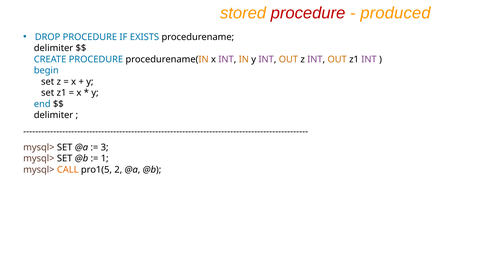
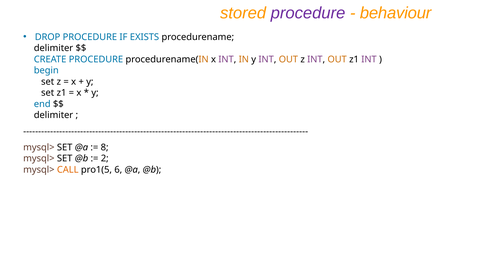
procedure at (308, 13) colour: red -> purple
produced: produced -> behaviour
3: 3 -> 8
1: 1 -> 2
2: 2 -> 6
